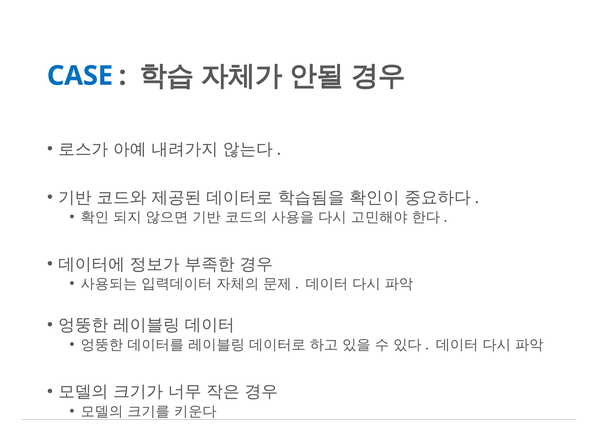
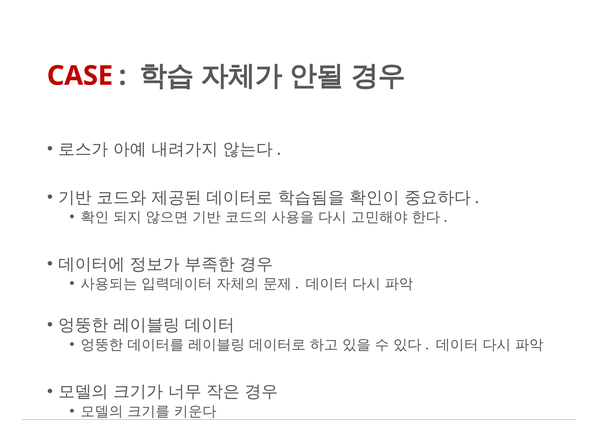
CASE colour: blue -> red
